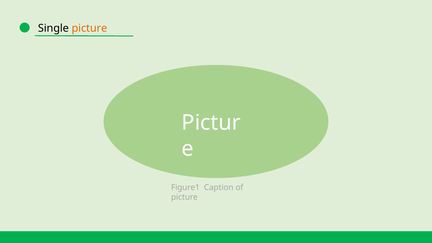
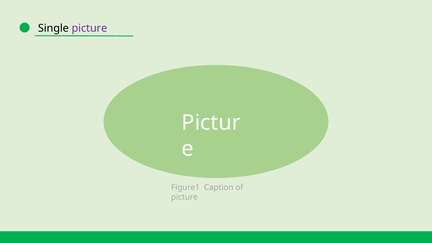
picture at (89, 28) colour: orange -> purple
